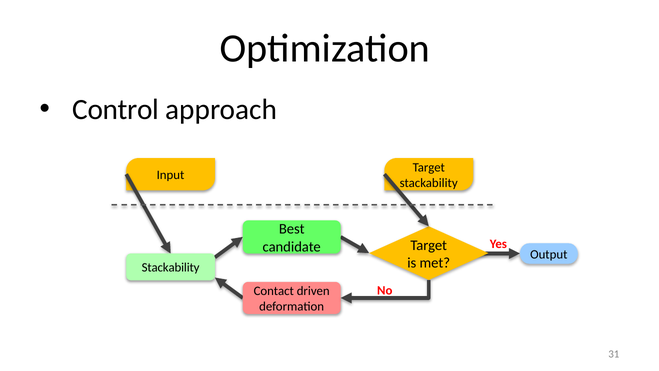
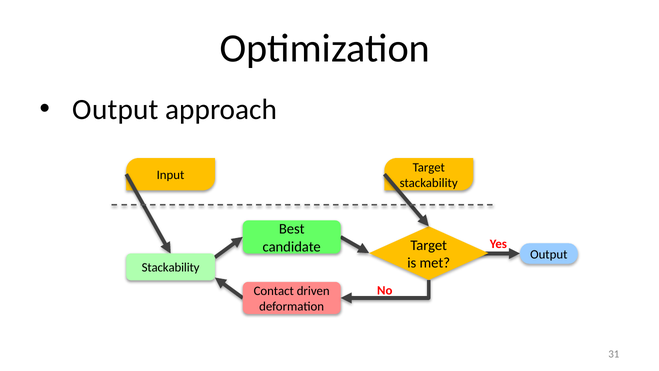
Control at (116, 109): Control -> Output
